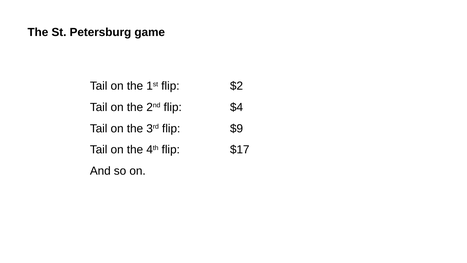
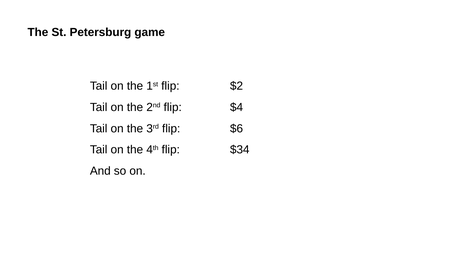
$9: $9 -> $6
$17: $17 -> $34
